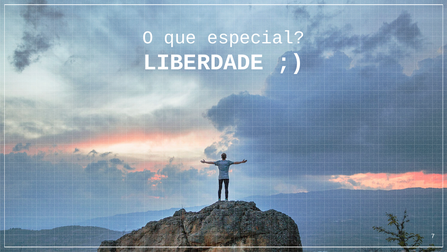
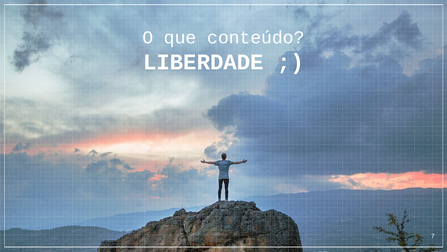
especial: especial -> conteúdo
